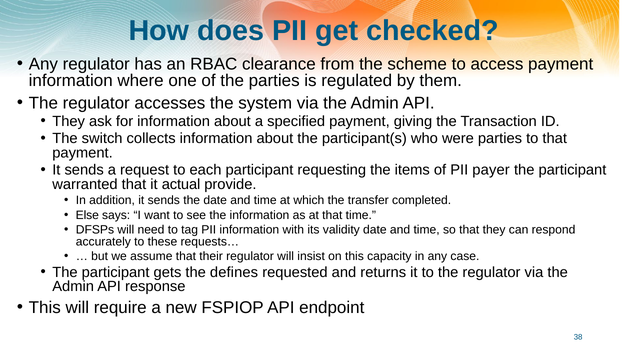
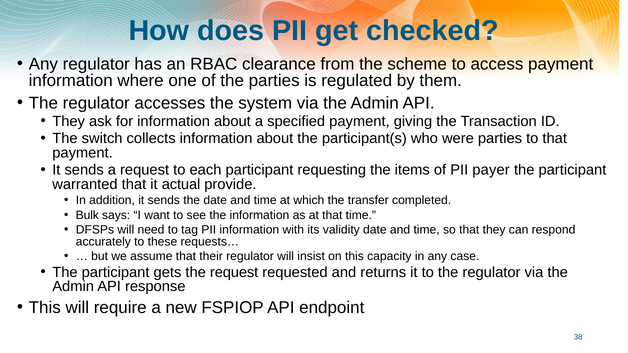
Else: Else -> Bulk
the defines: defines -> request
